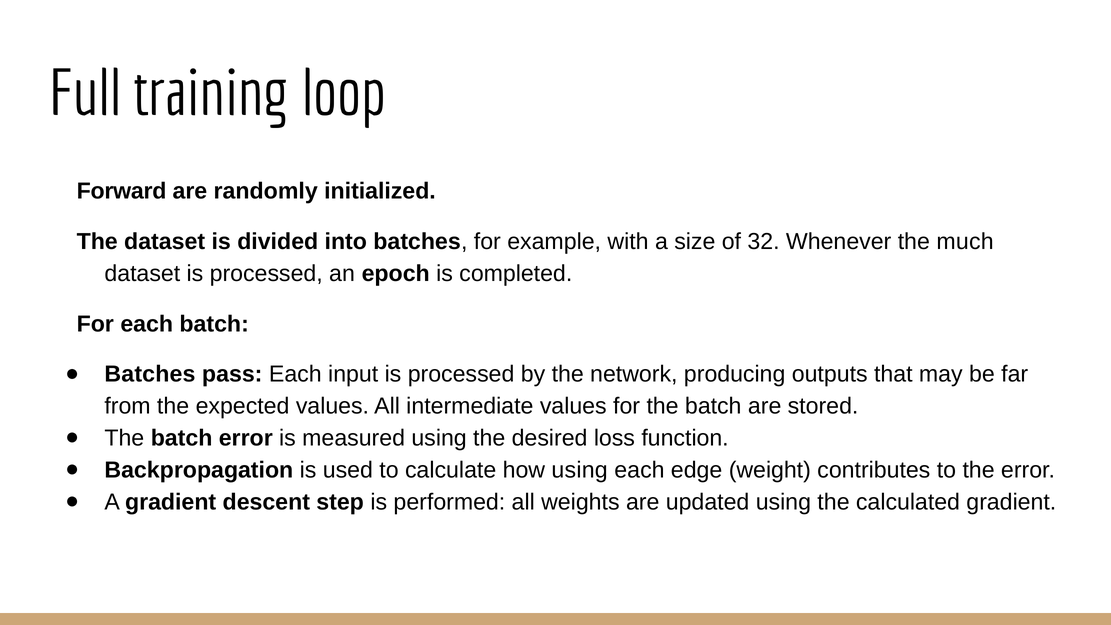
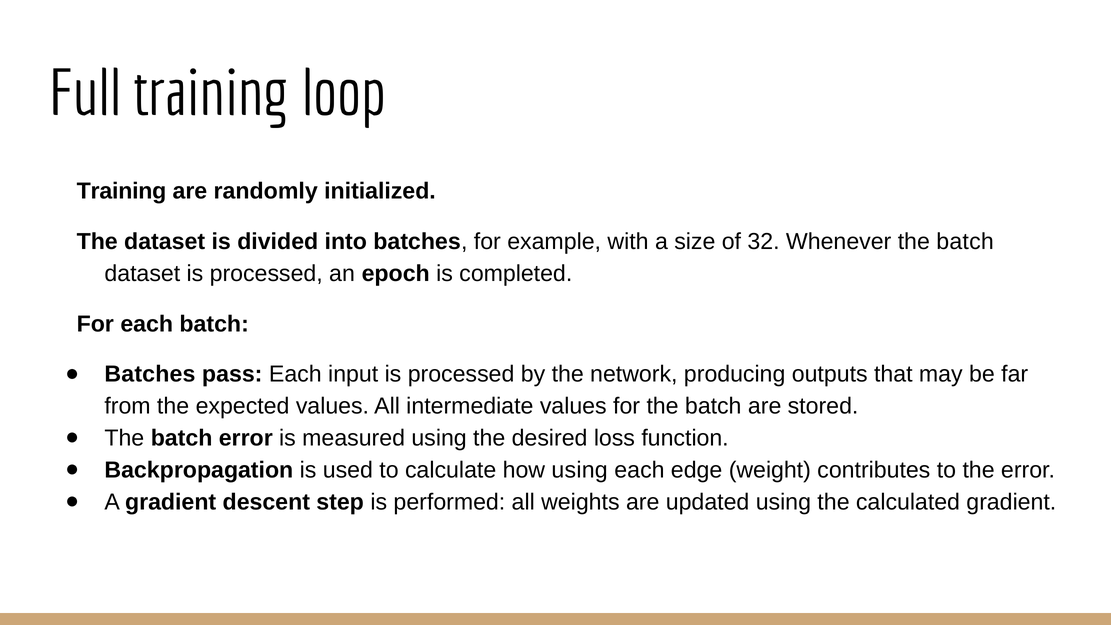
Forward at (122, 191): Forward -> Training
Whenever the much: much -> batch
